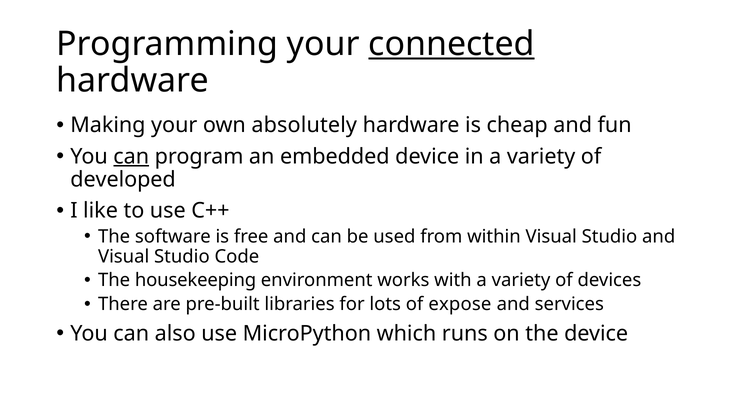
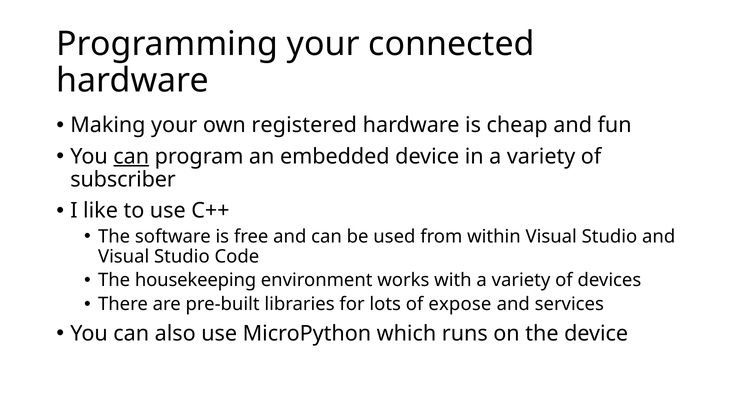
connected underline: present -> none
absolutely: absolutely -> registered
developed: developed -> subscriber
